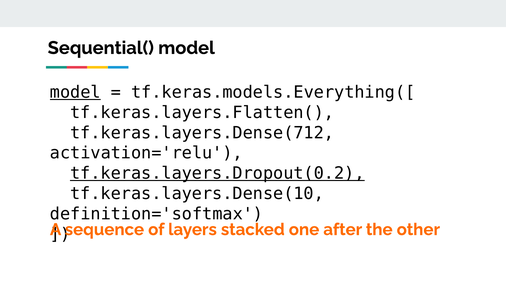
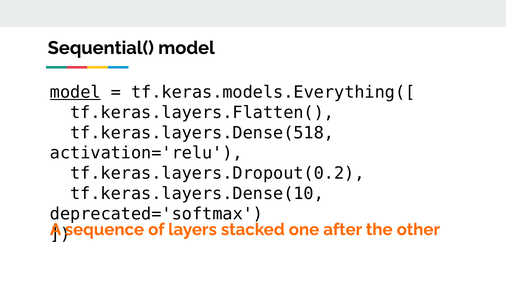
tf.keras.layers.Dense(712: tf.keras.layers.Dense(712 -> tf.keras.layers.Dense(518
tf.keras.layers.Dropout(0.2 underline: present -> none
definition='softmax: definition='softmax -> deprecated='softmax
